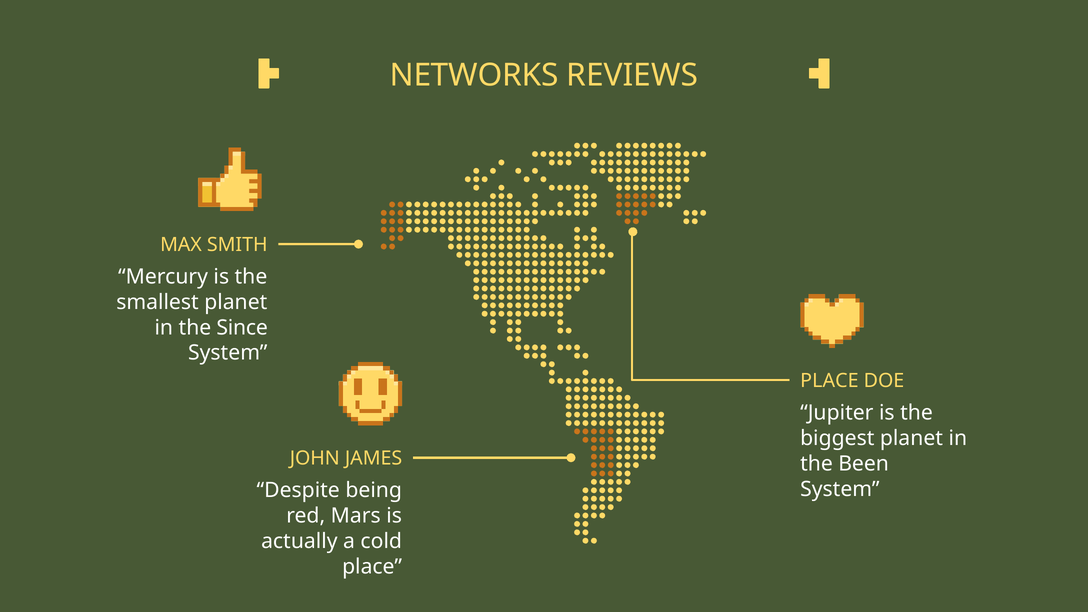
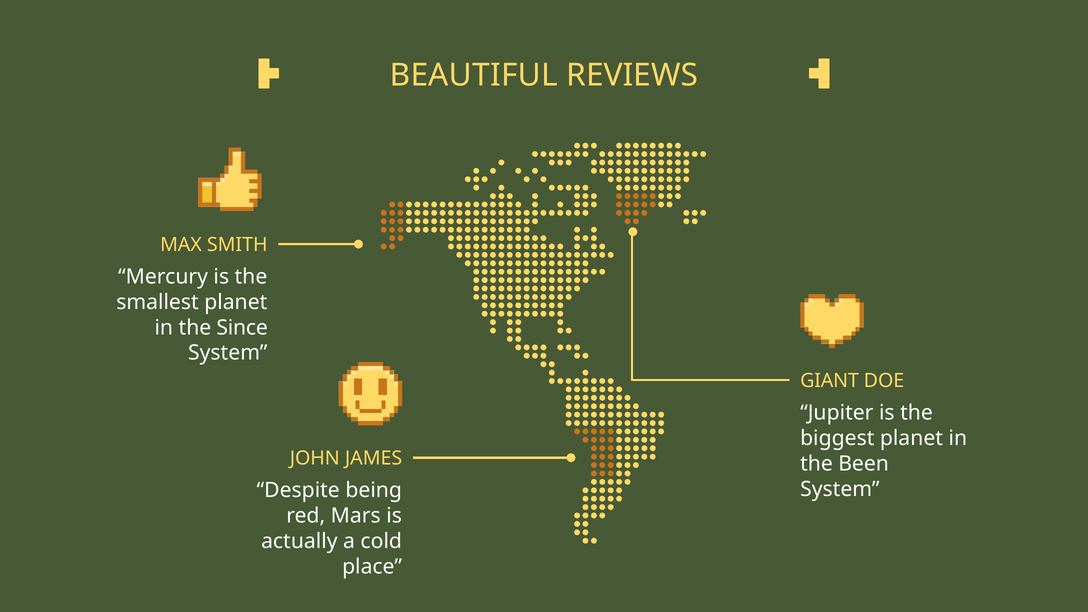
NETWORKS: NETWORKS -> BEAUTIFUL
PLACE at (829, 381): PLACE -> GIANT
